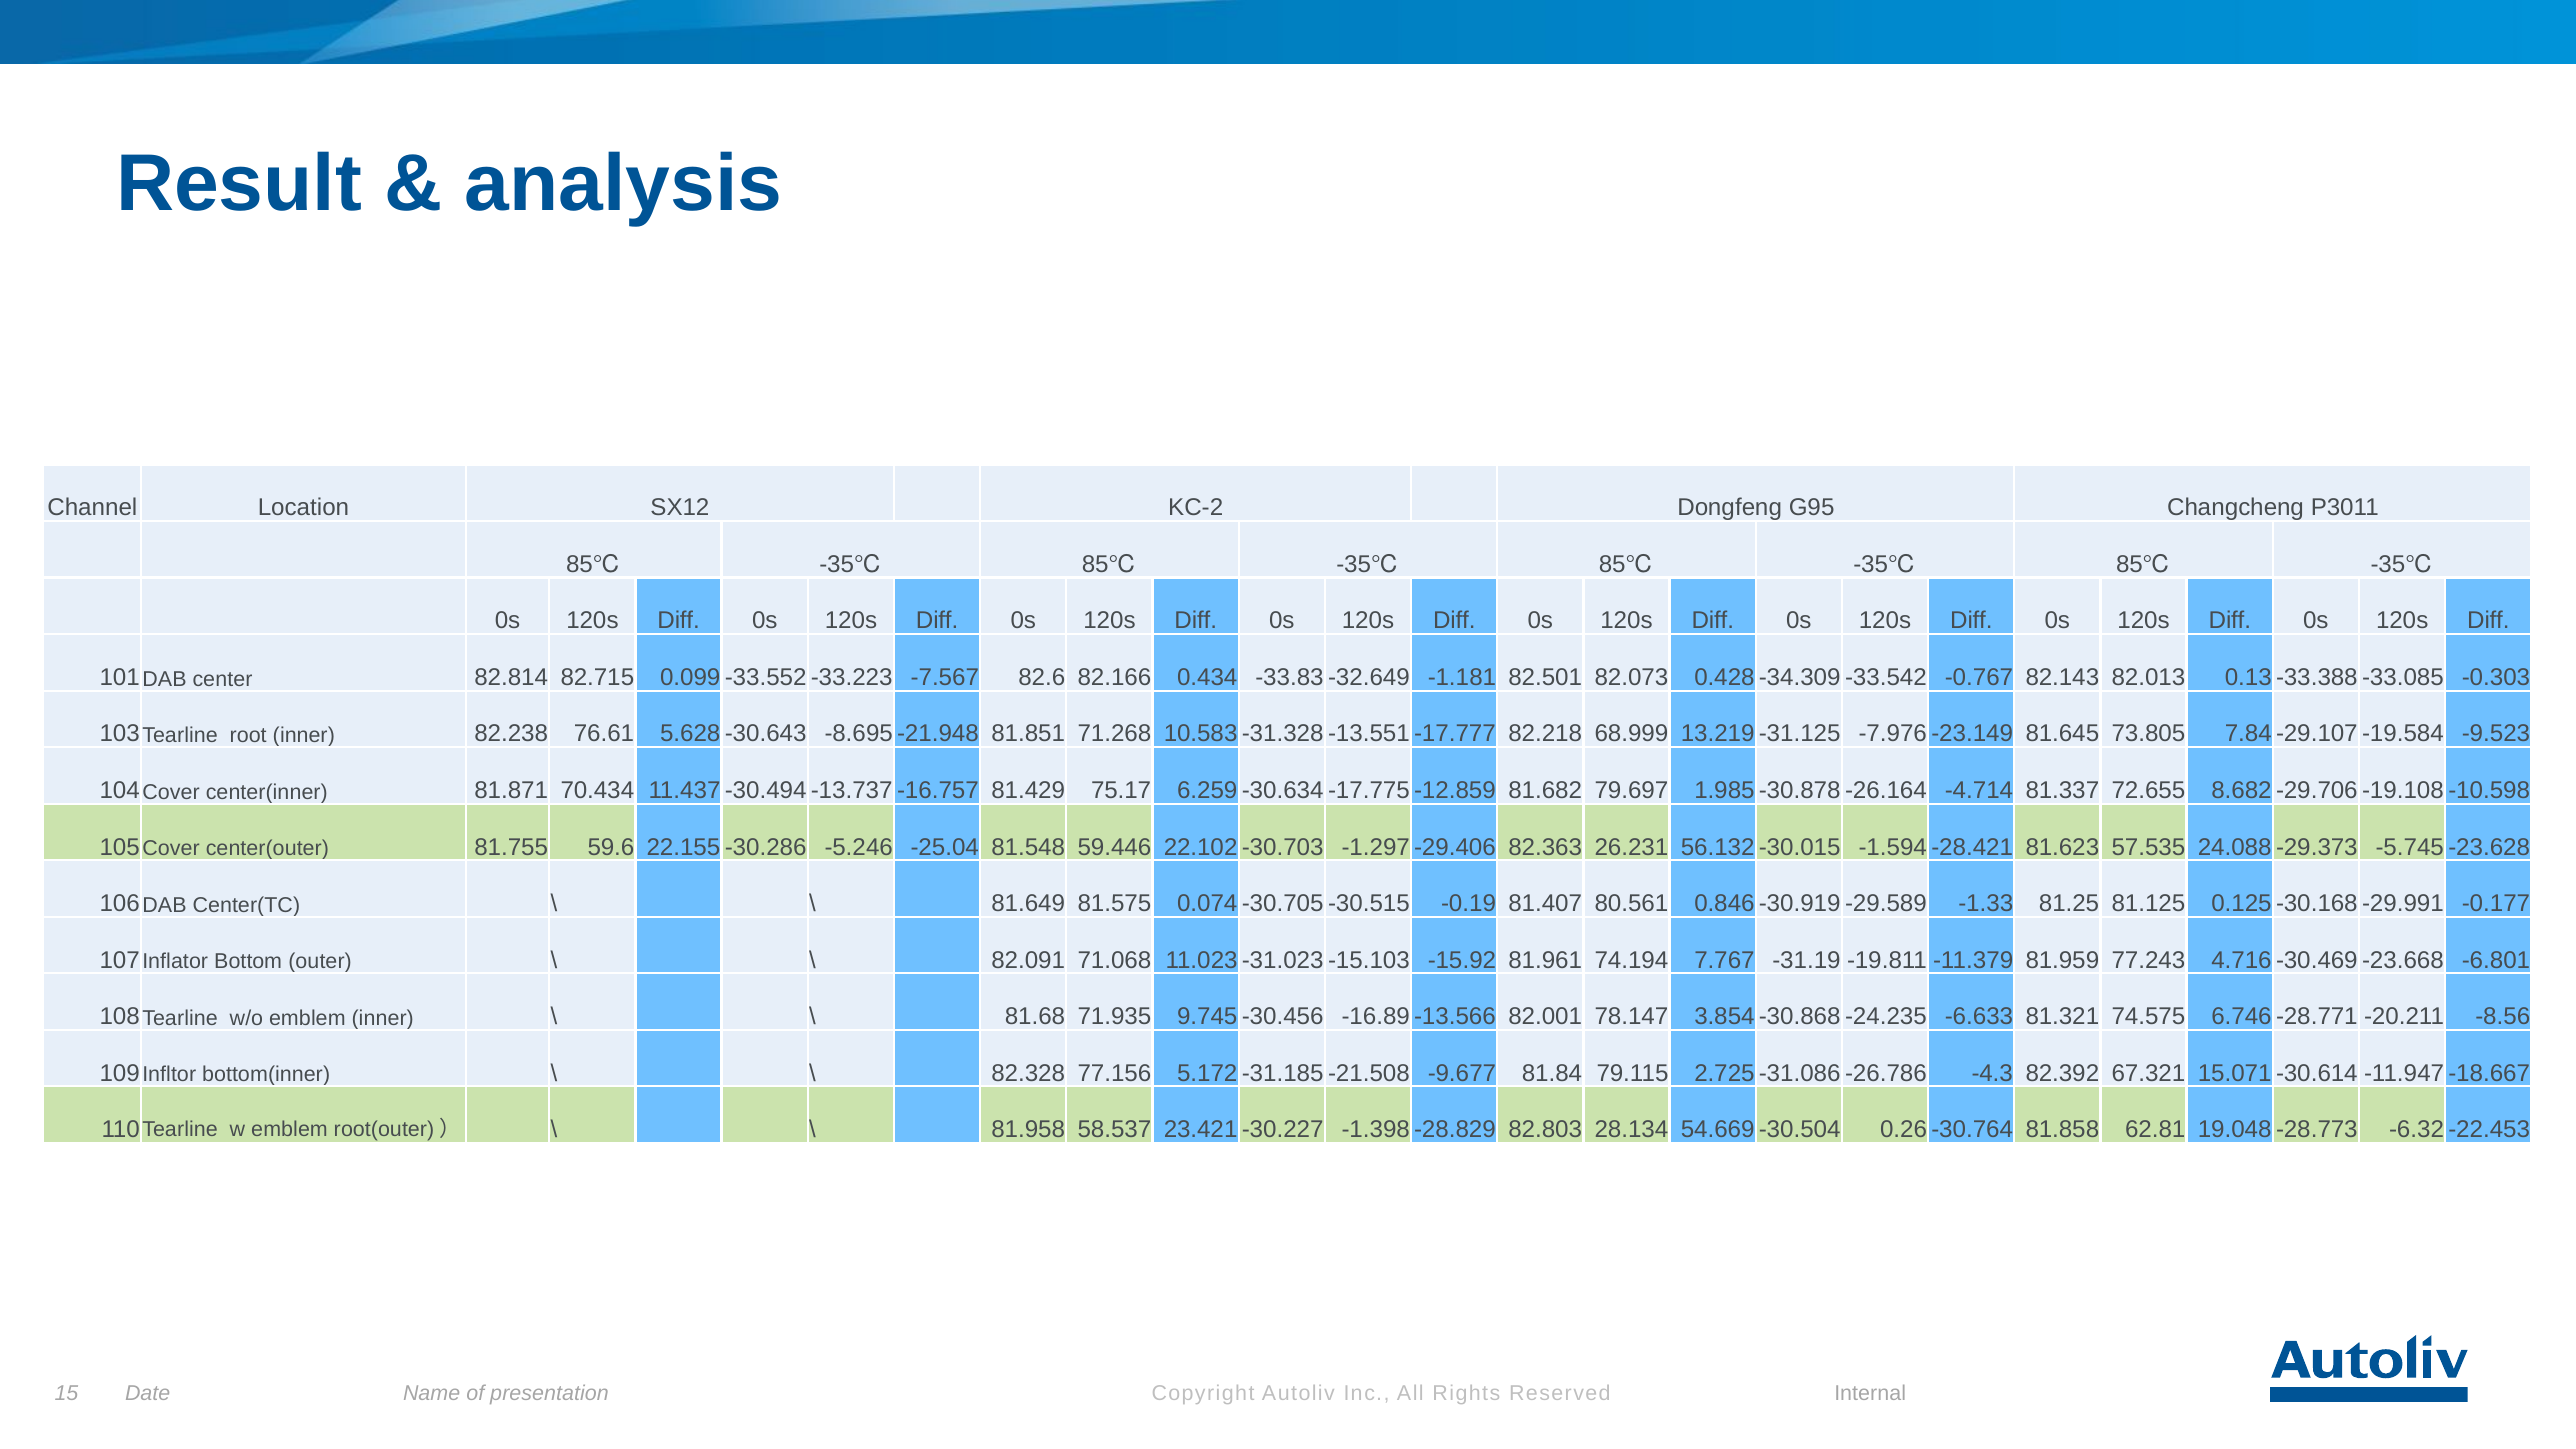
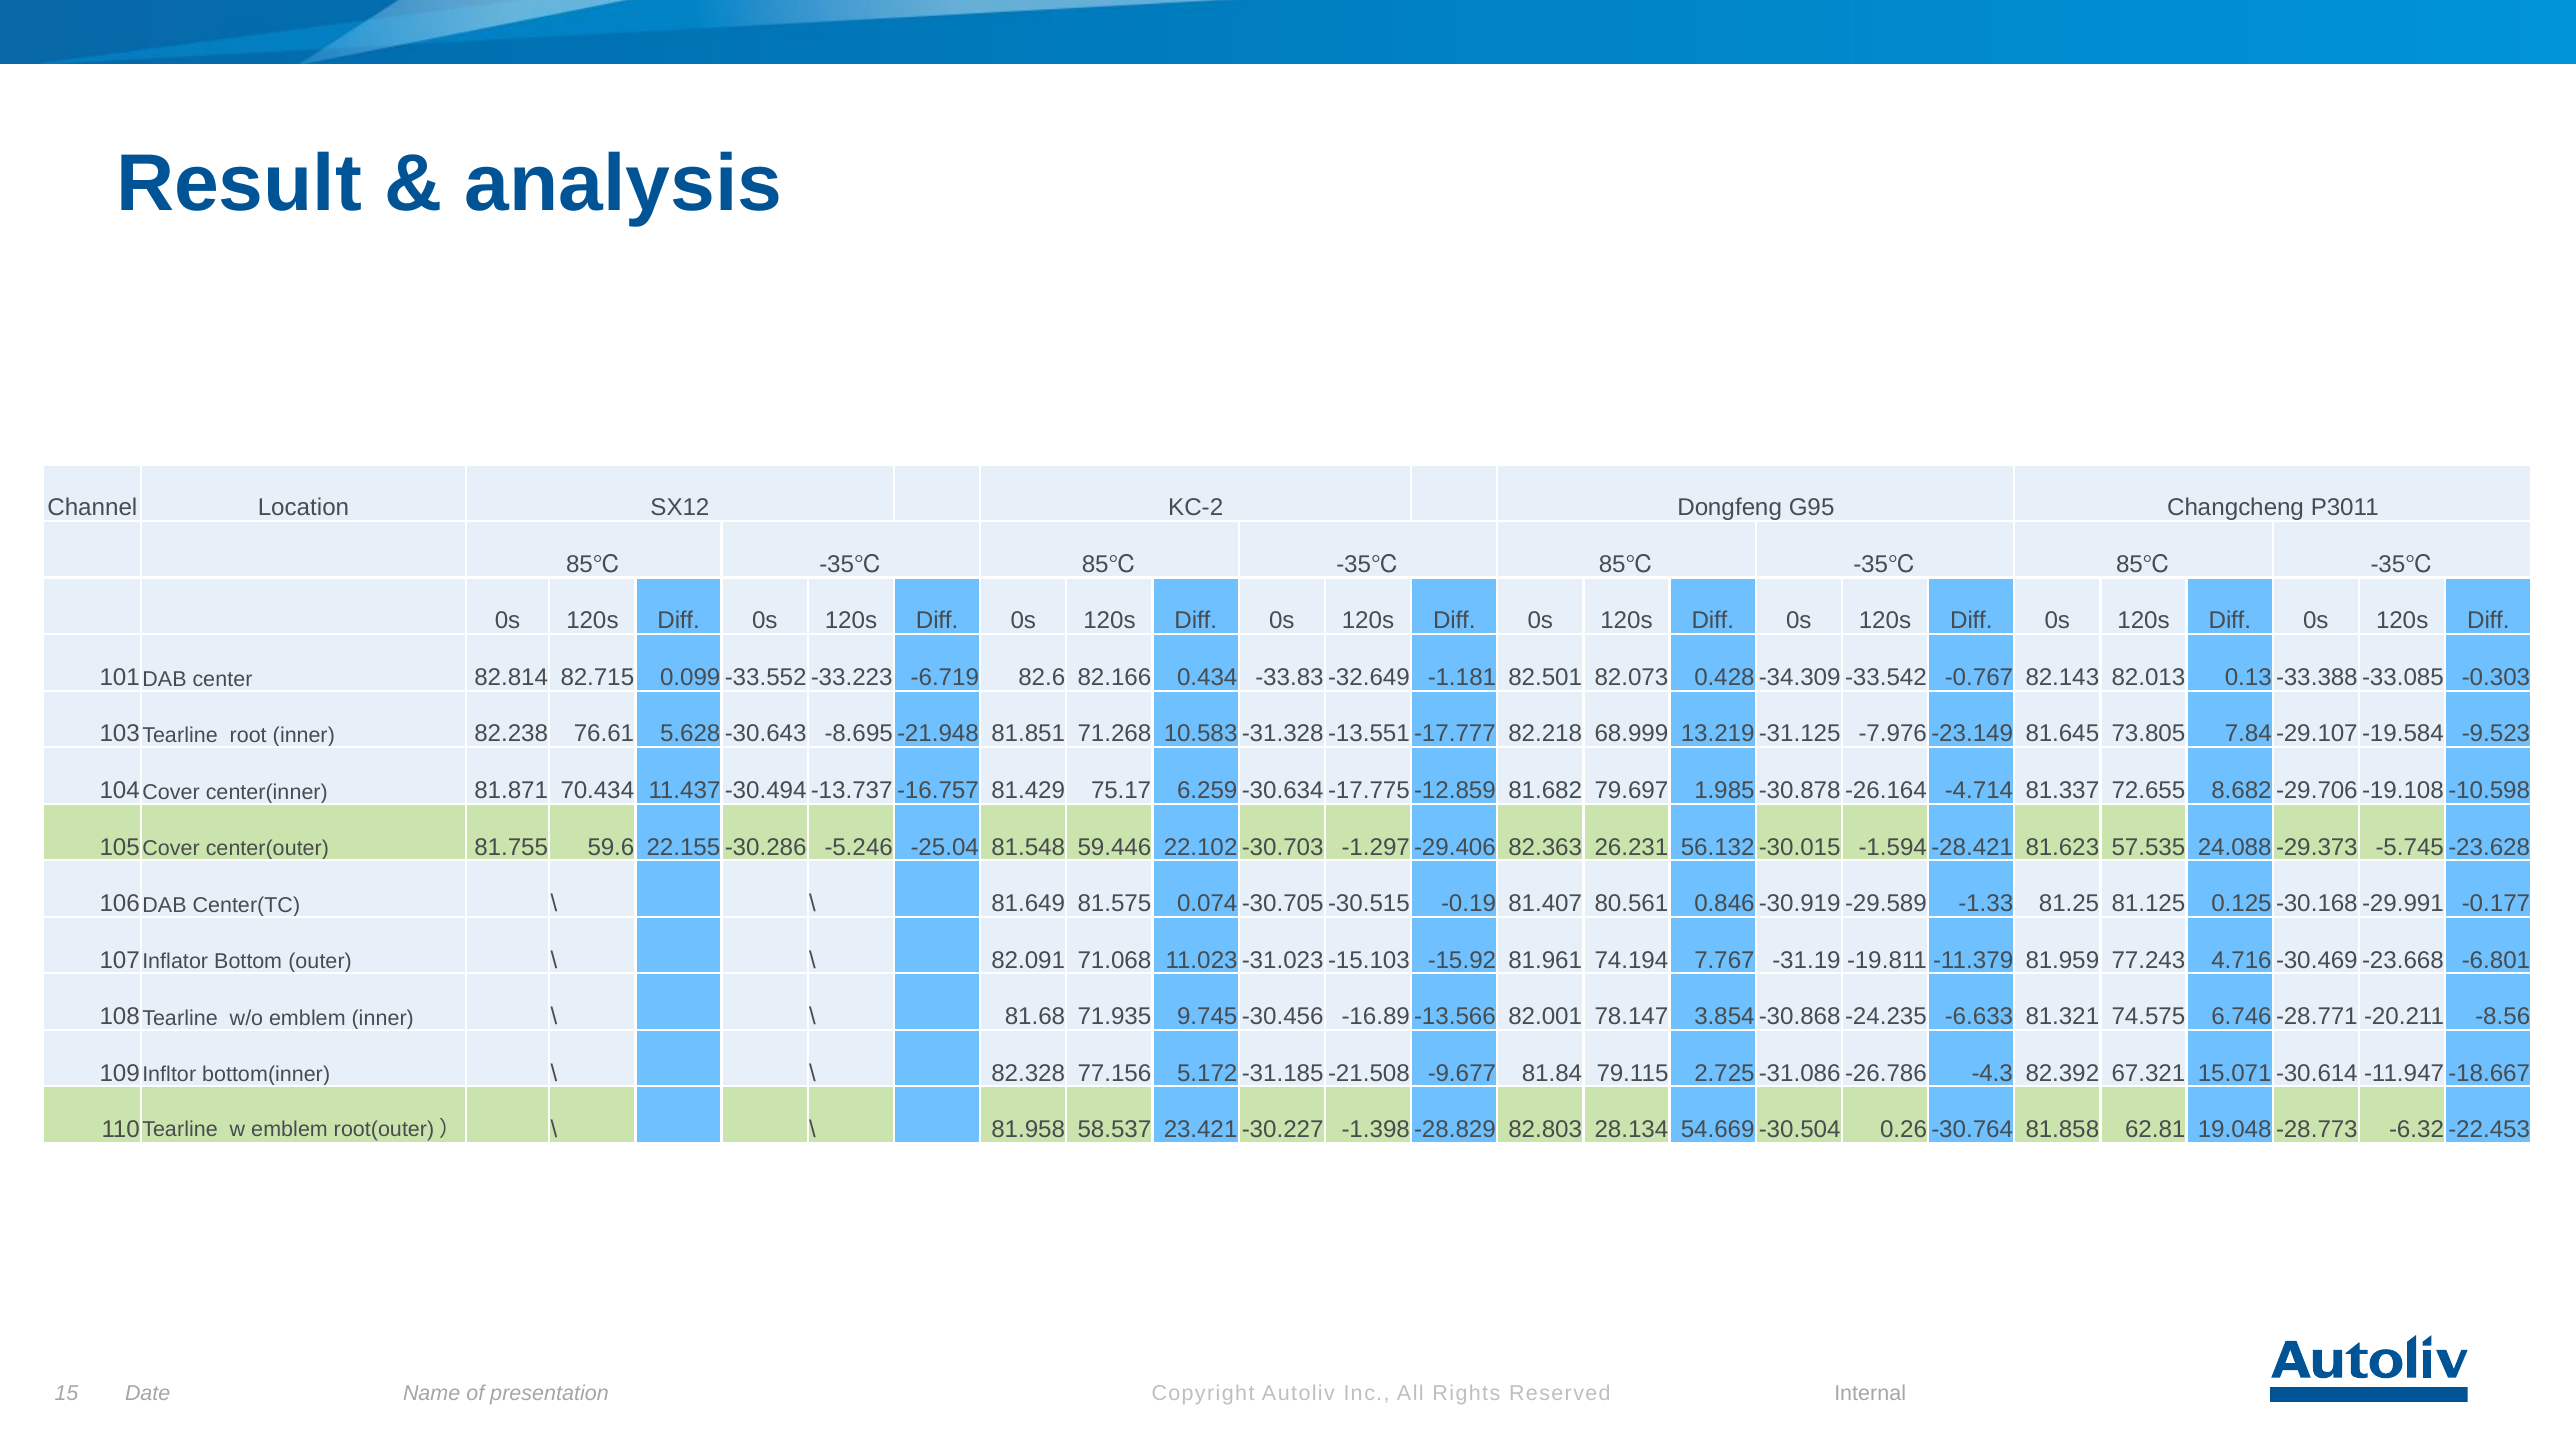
-7.567: -7.567 -> -6.719
